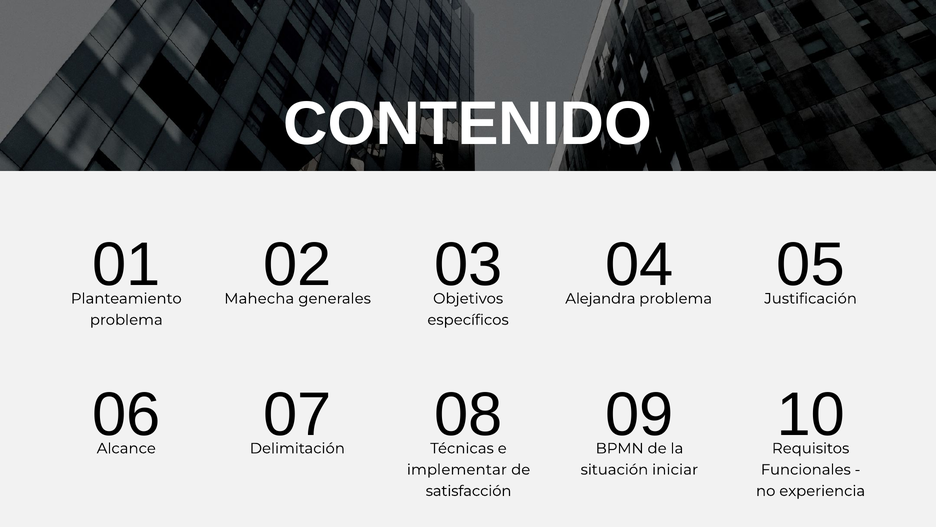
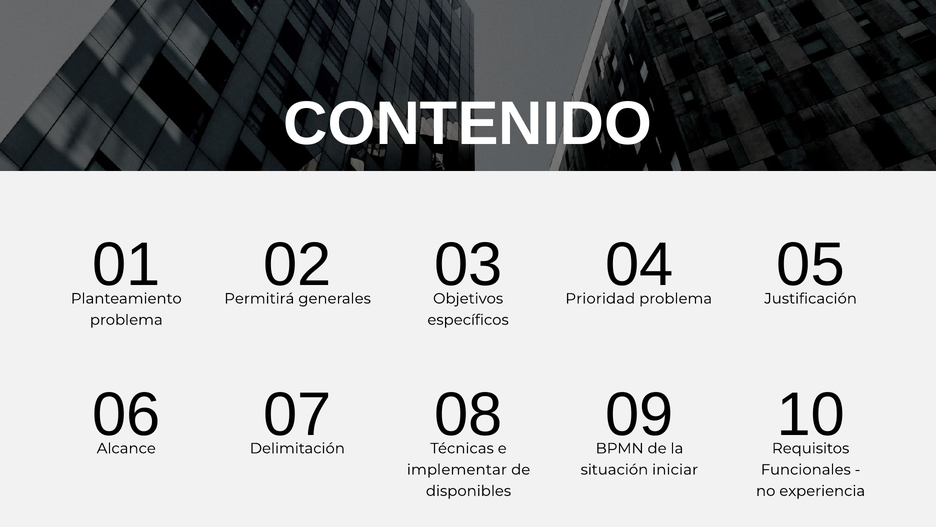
Mahecha: Mahecha -> Permitirá
Alejandra: Alejandra -> Prioridad
satisfacción: satisfacción -> disponibles
